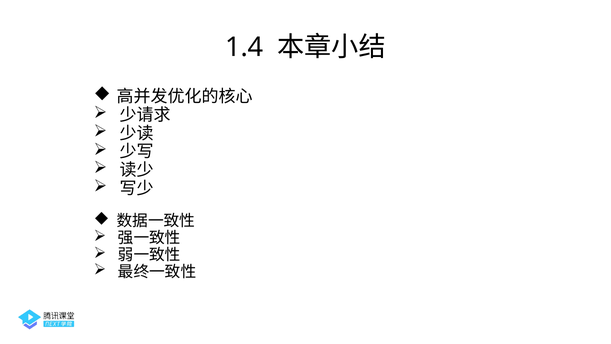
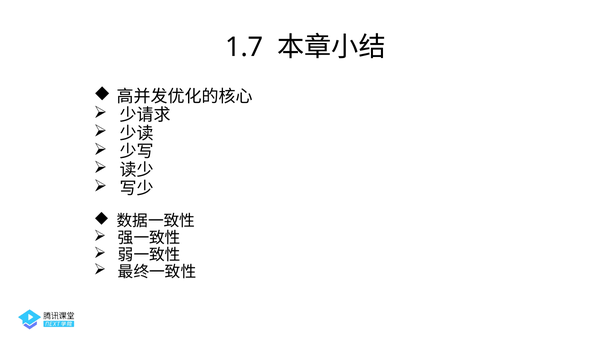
1.4: 1.4 -> 1.7
